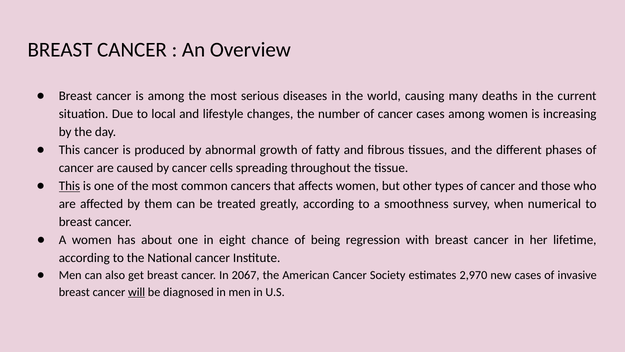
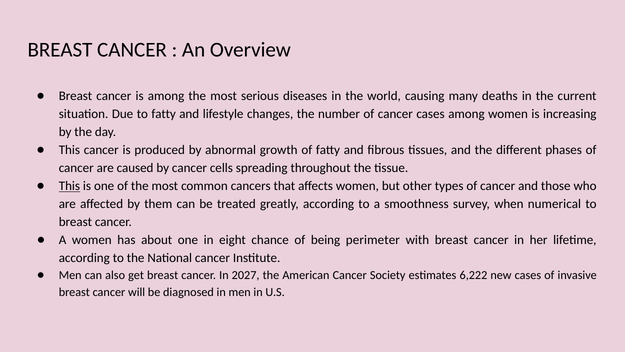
to local: local -> fatty
regression: regression -> perimeter
2067: 2067 -> 2027
2,970: 2,970 -> 6,222
will underline: present -> none
